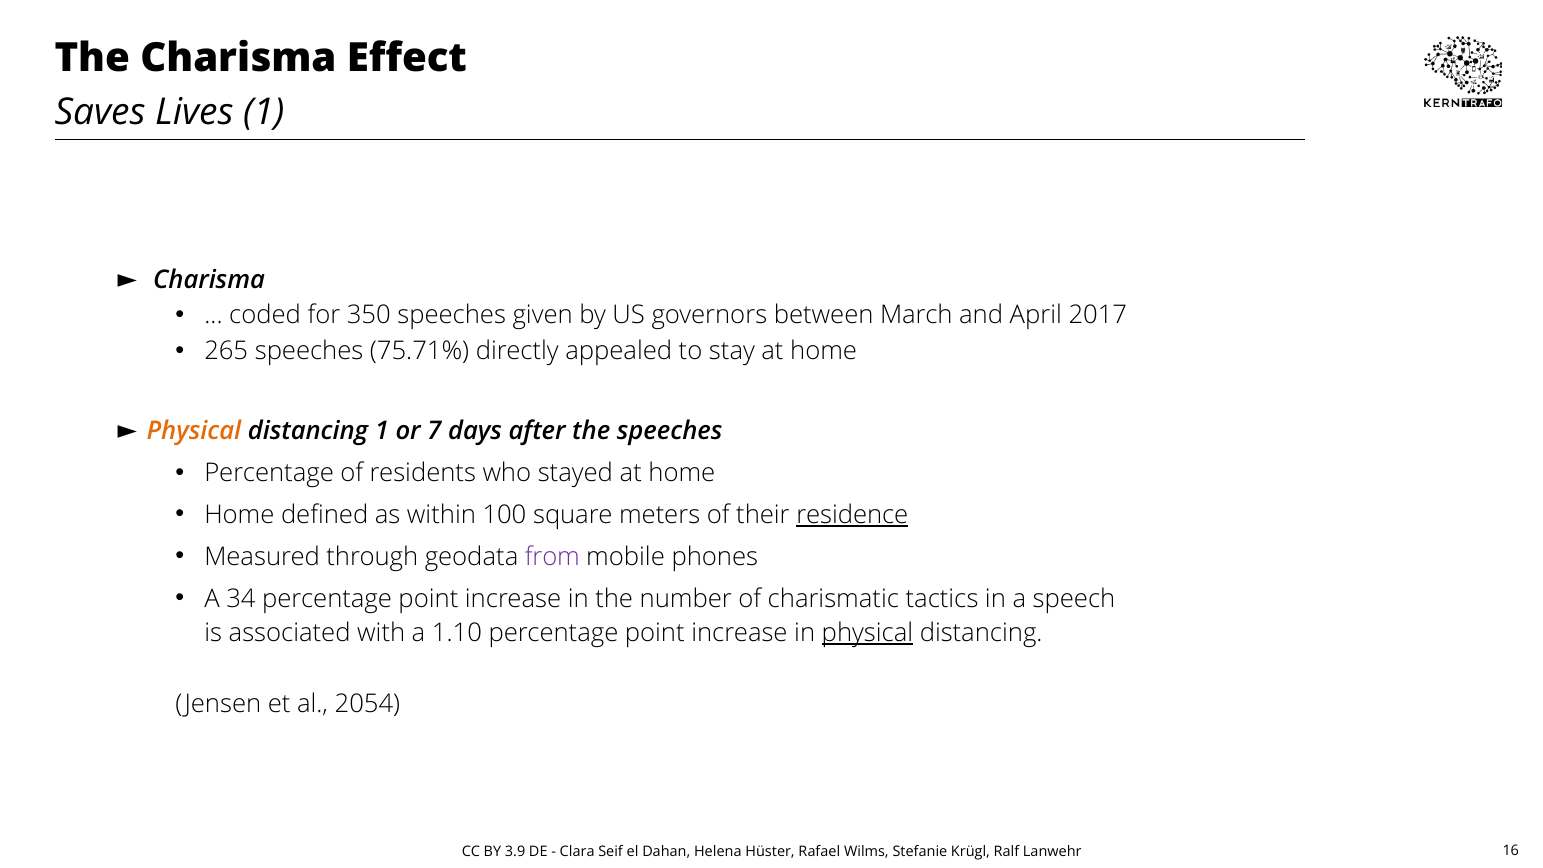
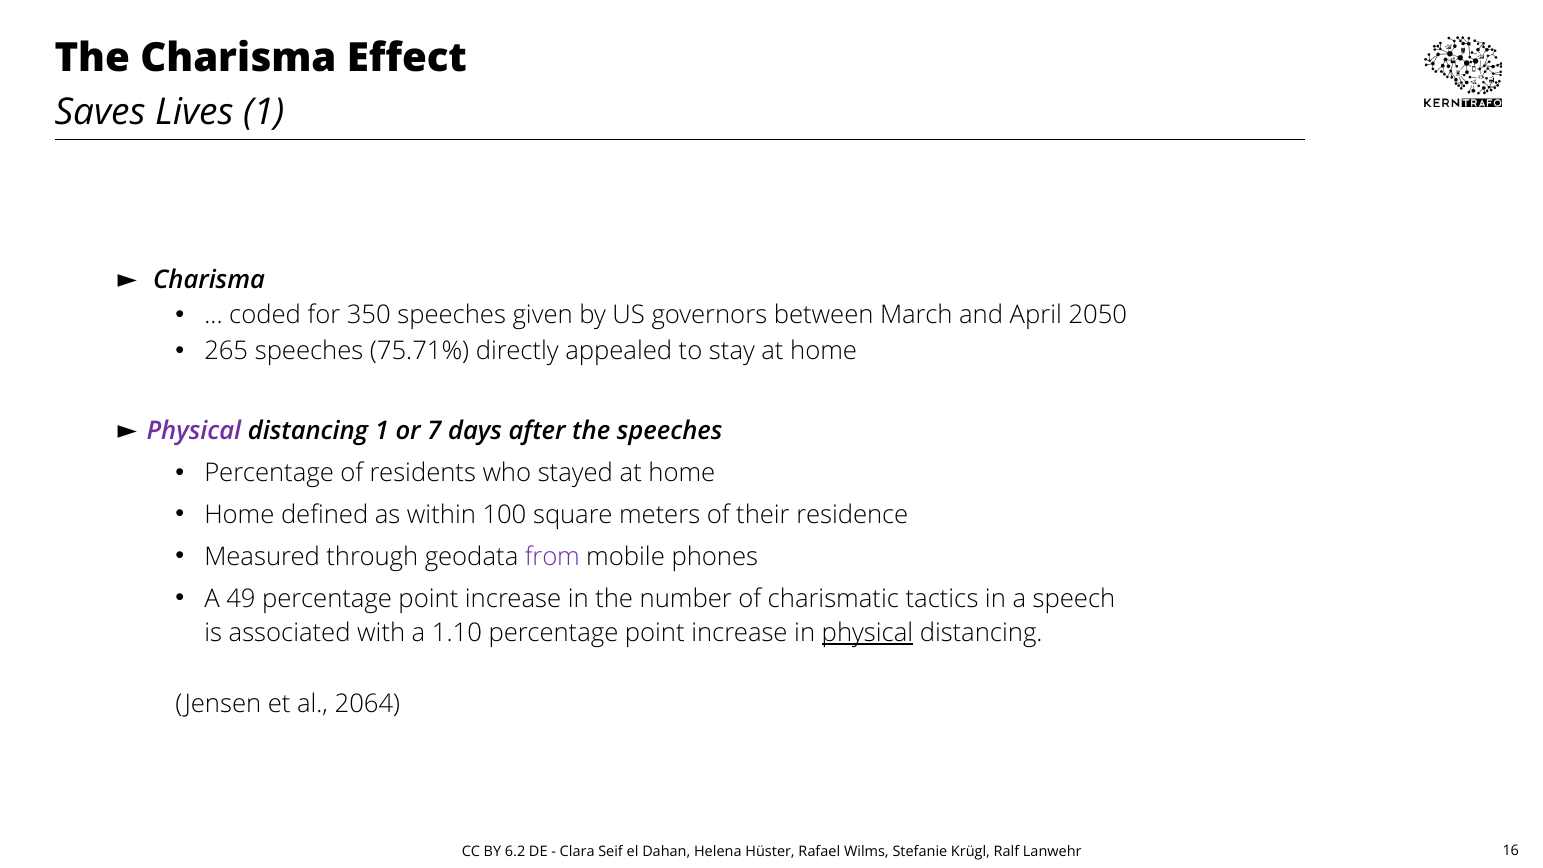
2017: 2017 -> 2050
Physical at (194, 431) colour: orange -> purple
residence underline: present -> none
34: 34 -> 49
2054: 2054 -> 2064
3.9: 3.9 -> 6.2
